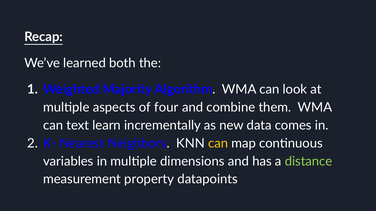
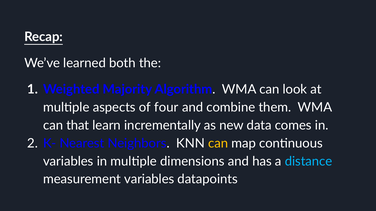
can text: text -> that
distance colour: light green -> light blue
measurement property: property -> variables
